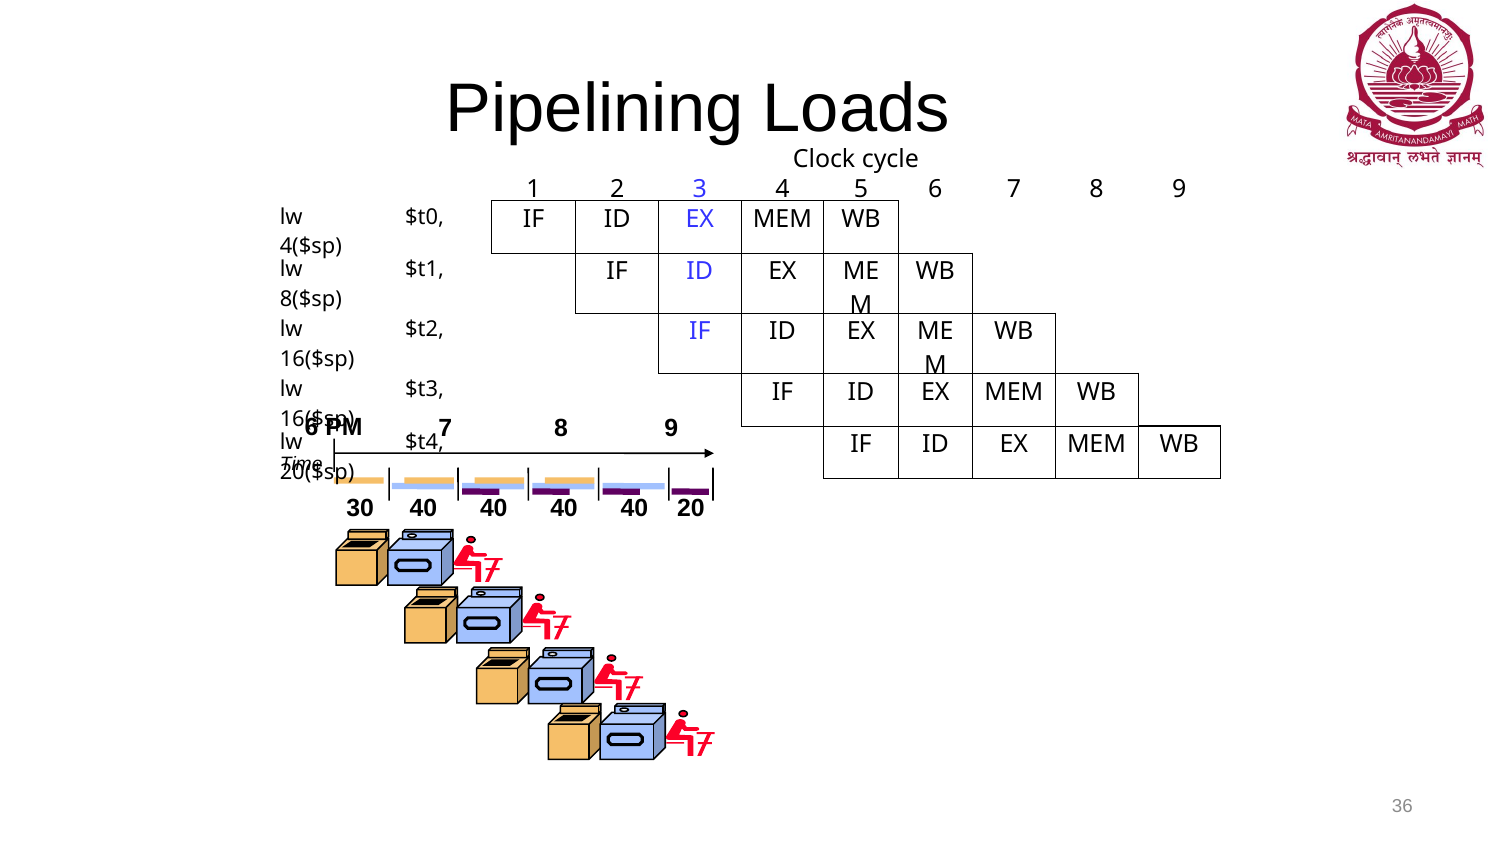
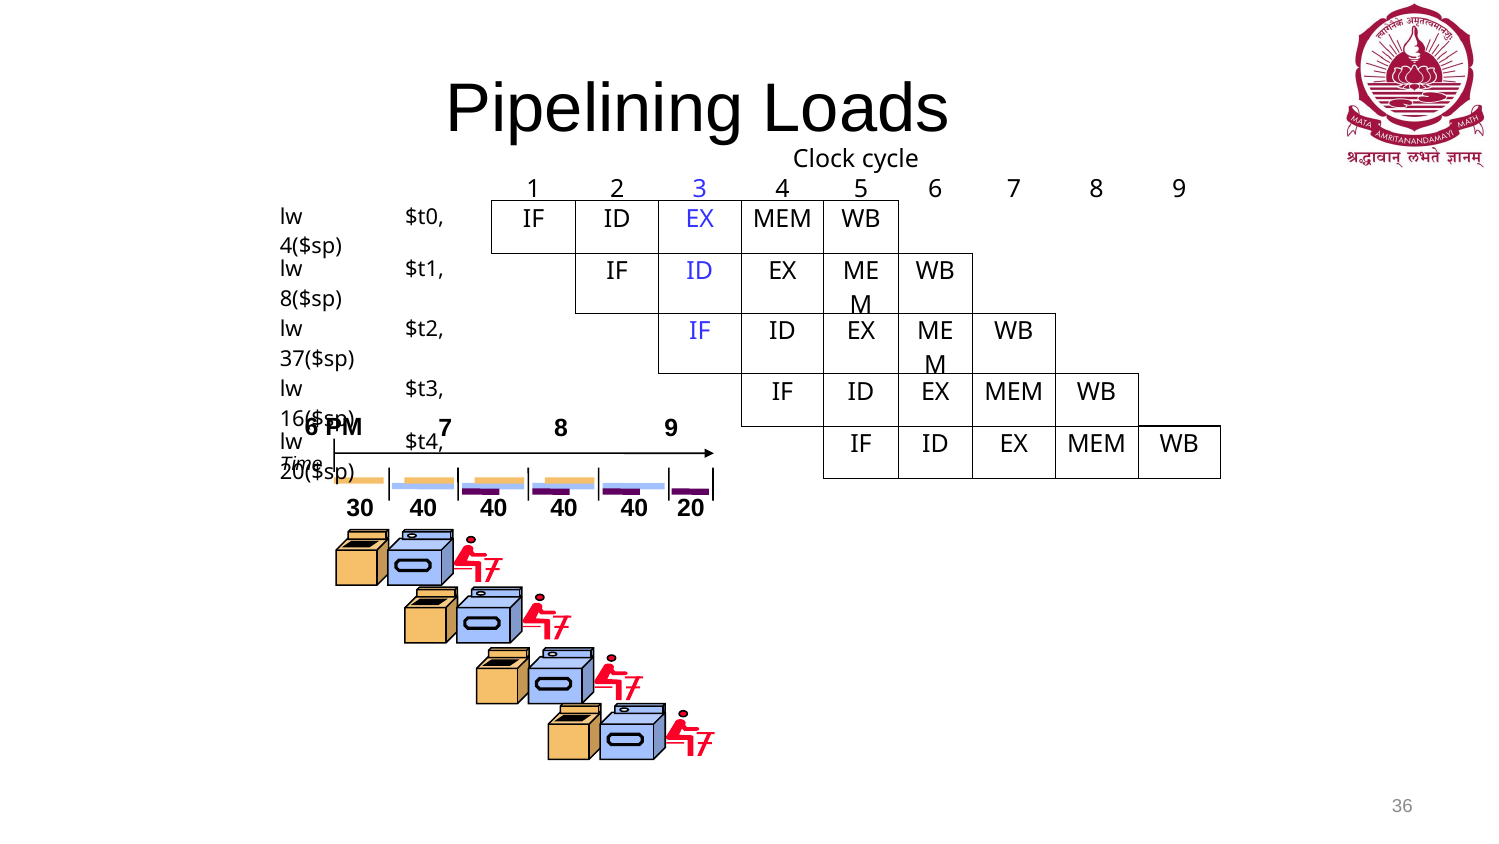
16($sp at (317, 359): 16($sp -> 37($sp
